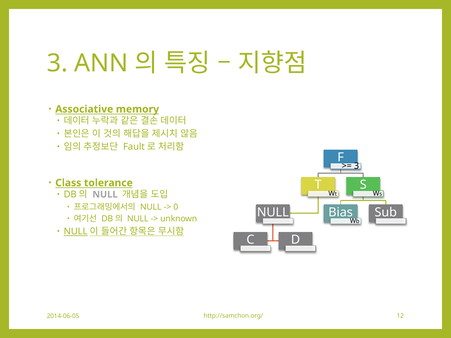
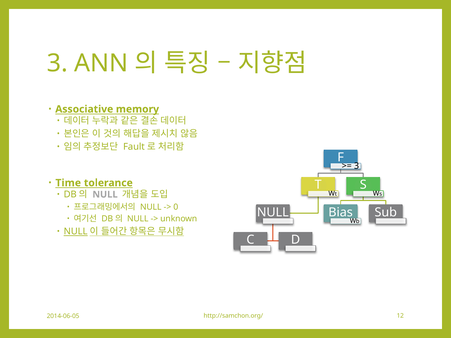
Class: Class -> Time
